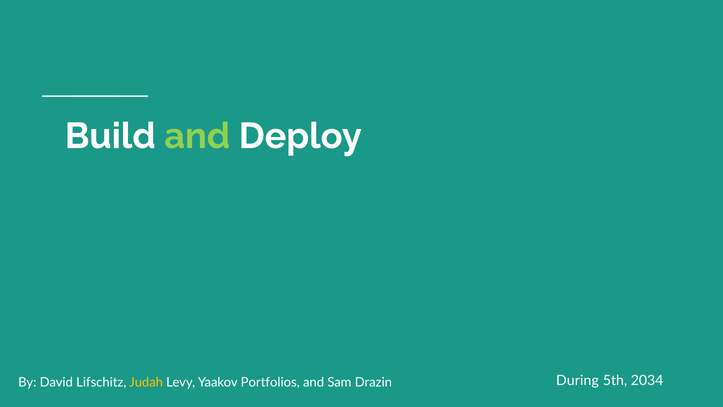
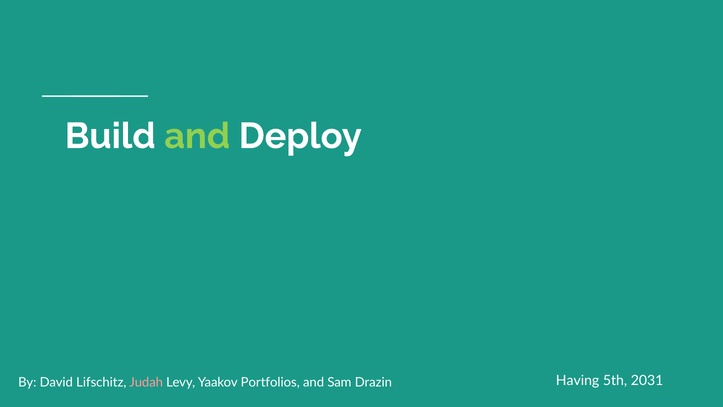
Judah colour: yellow -> pink
During: During -> Having
2034: 2034 -> 2031
